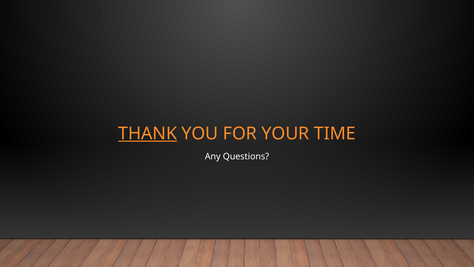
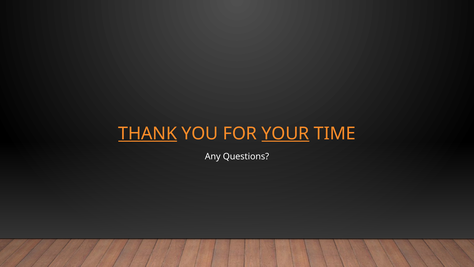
YOUR underline: none -> present
